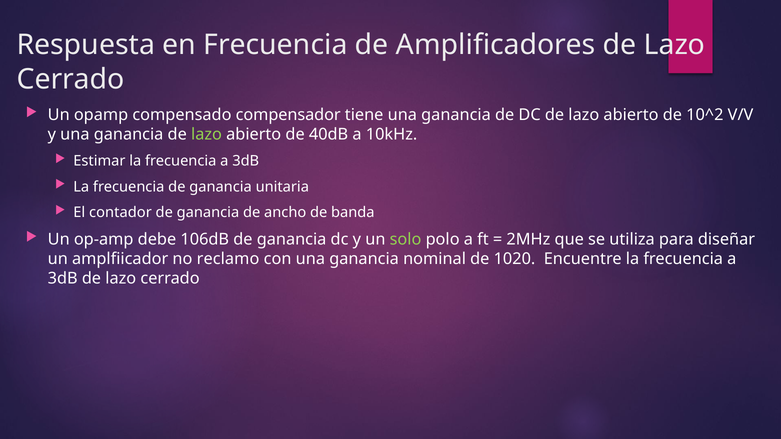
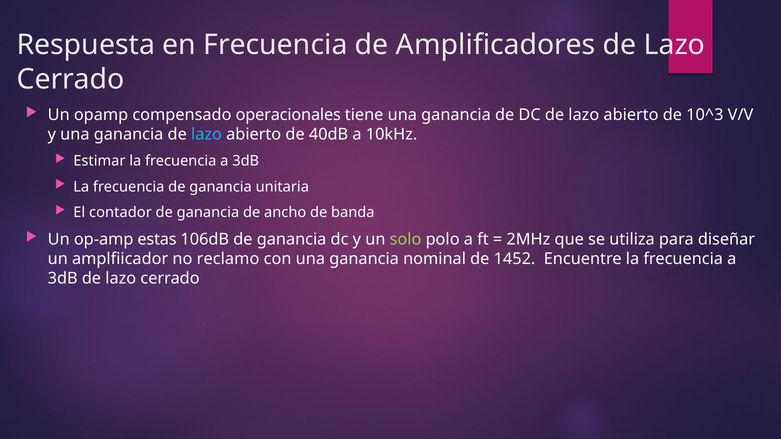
compensador: compensador -> operacionales
10^2: 10^2 -> 10^3
lazo at (207, 135) colour: light green -> light blue
debe: debe -> estas
1020: 1020 -> 1452
